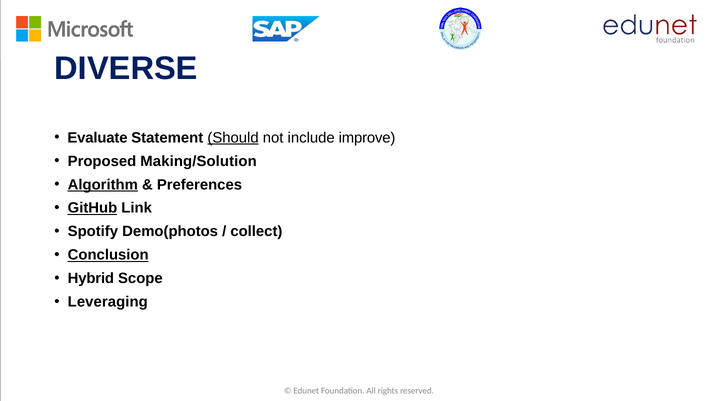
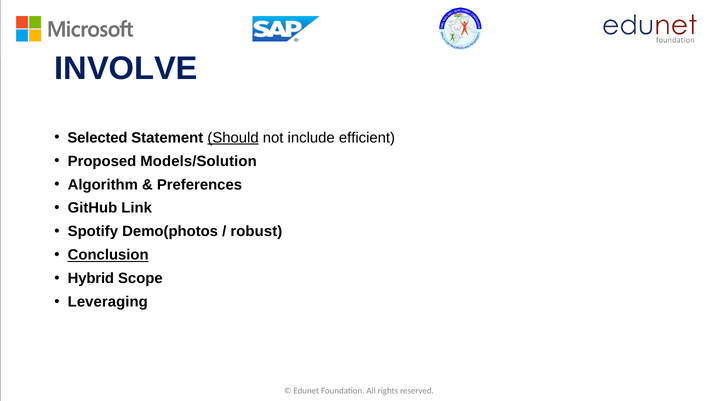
DIVERSE: DIVERSE -> INVOLVE
Evaluate: Evaluate -> Selected
improve: improve -> efficient
Making/Solution: Making/Solution -> Models/Solution
Algorithm underline: present -> none
GitHub underline: present -> none
collect: collect -> robust
